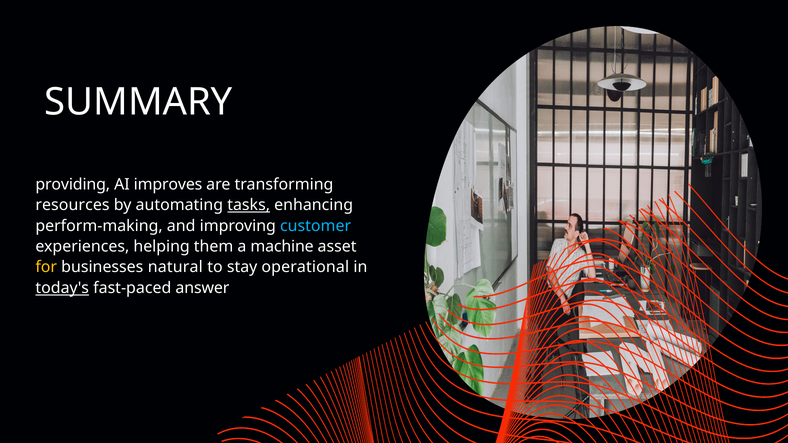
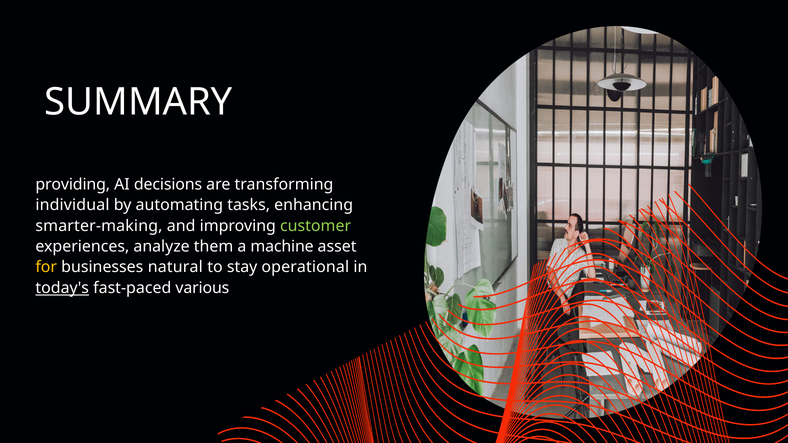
improves: improves -> decisions
resources: resources -> individual
tasks underline: present -> none
perform-making: perform-making -> smarter-making
customer colour: light blue -> light green
helping: helping -> analyze
answer: answer -> various
